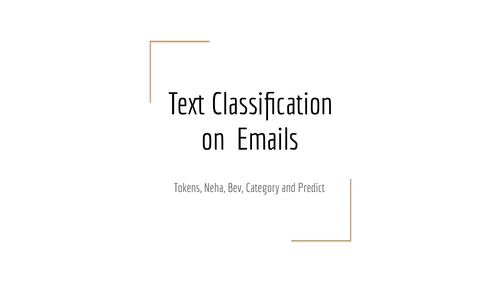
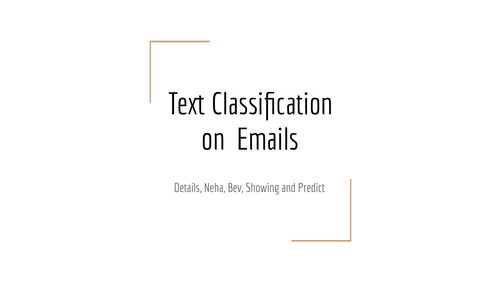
Tokens: Tokens -> Details
Category: Category -> Showing
